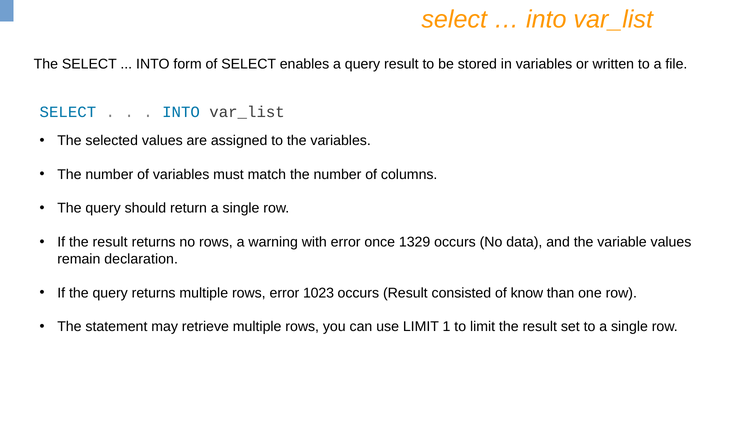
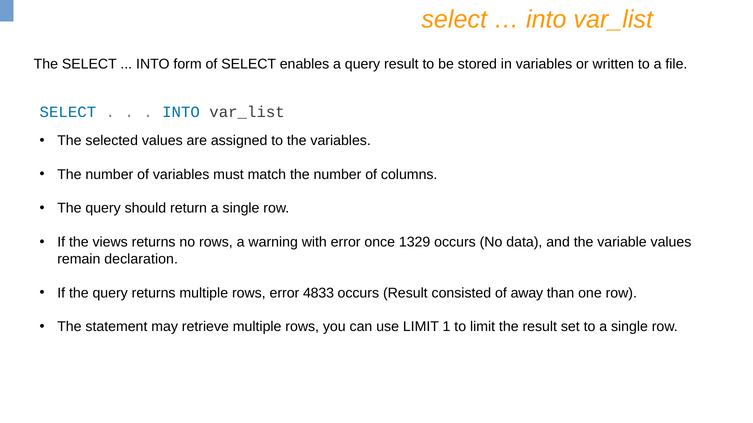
If the result: result -> views
1023: 1023 -> 4833
know: know -> away
